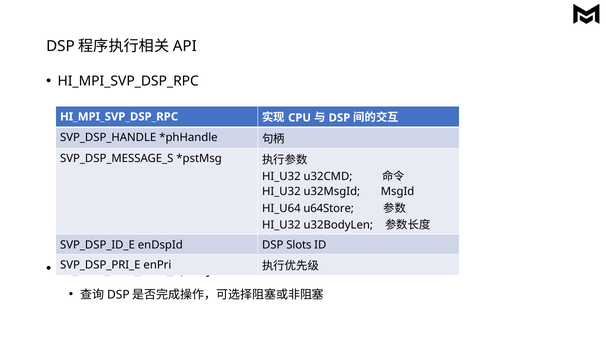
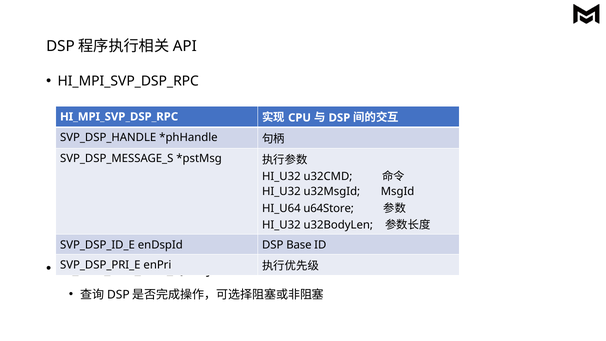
Slots: Slots -> Base
